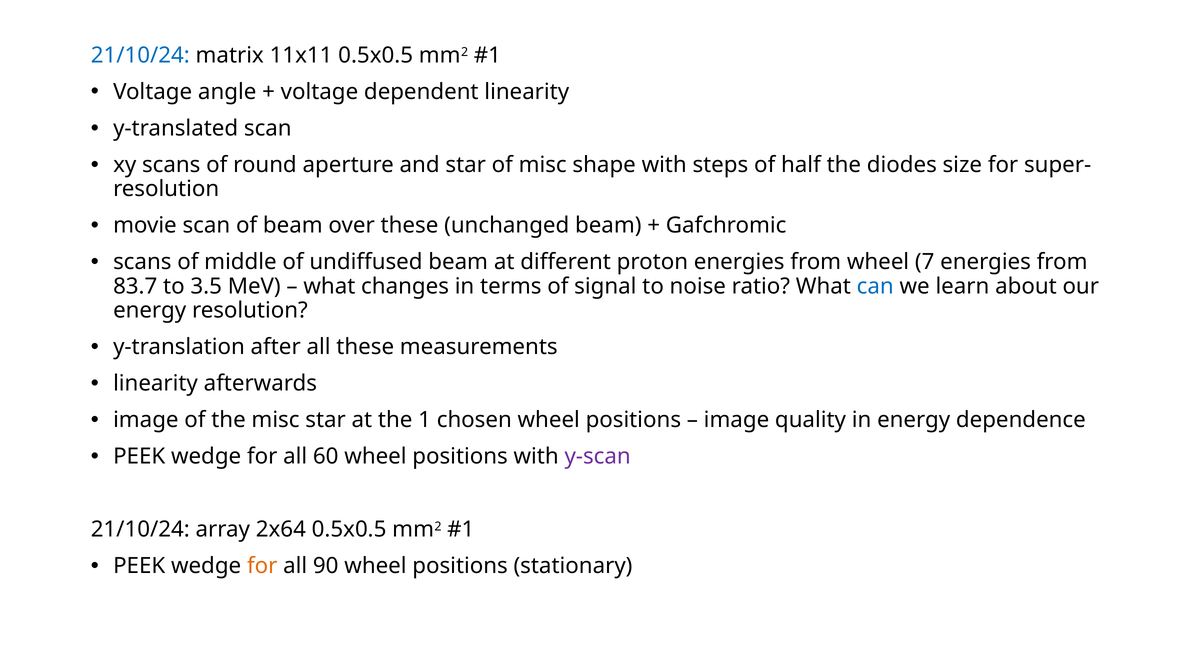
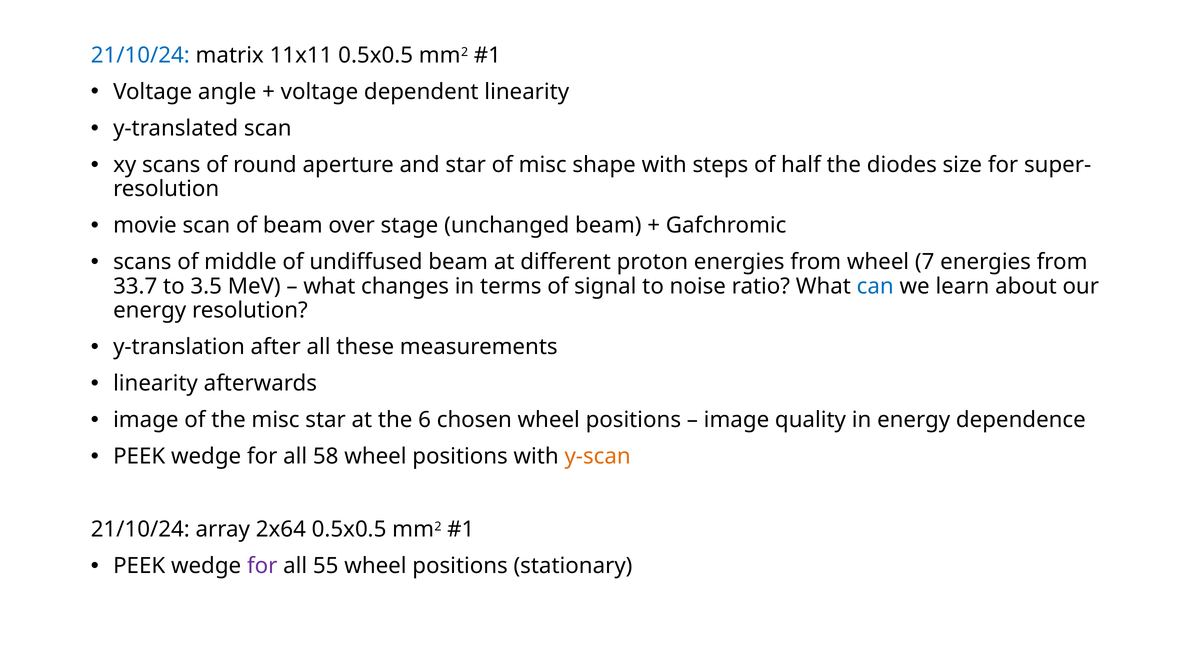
over these: these -> stage
83.7: 83.7 -> 33.7
1: 1 -> 6
60: 60 -> 58
y-scan colour: purple -> orange
for at (262, 566) colour: orange -> purple
90: 90 -> 55
